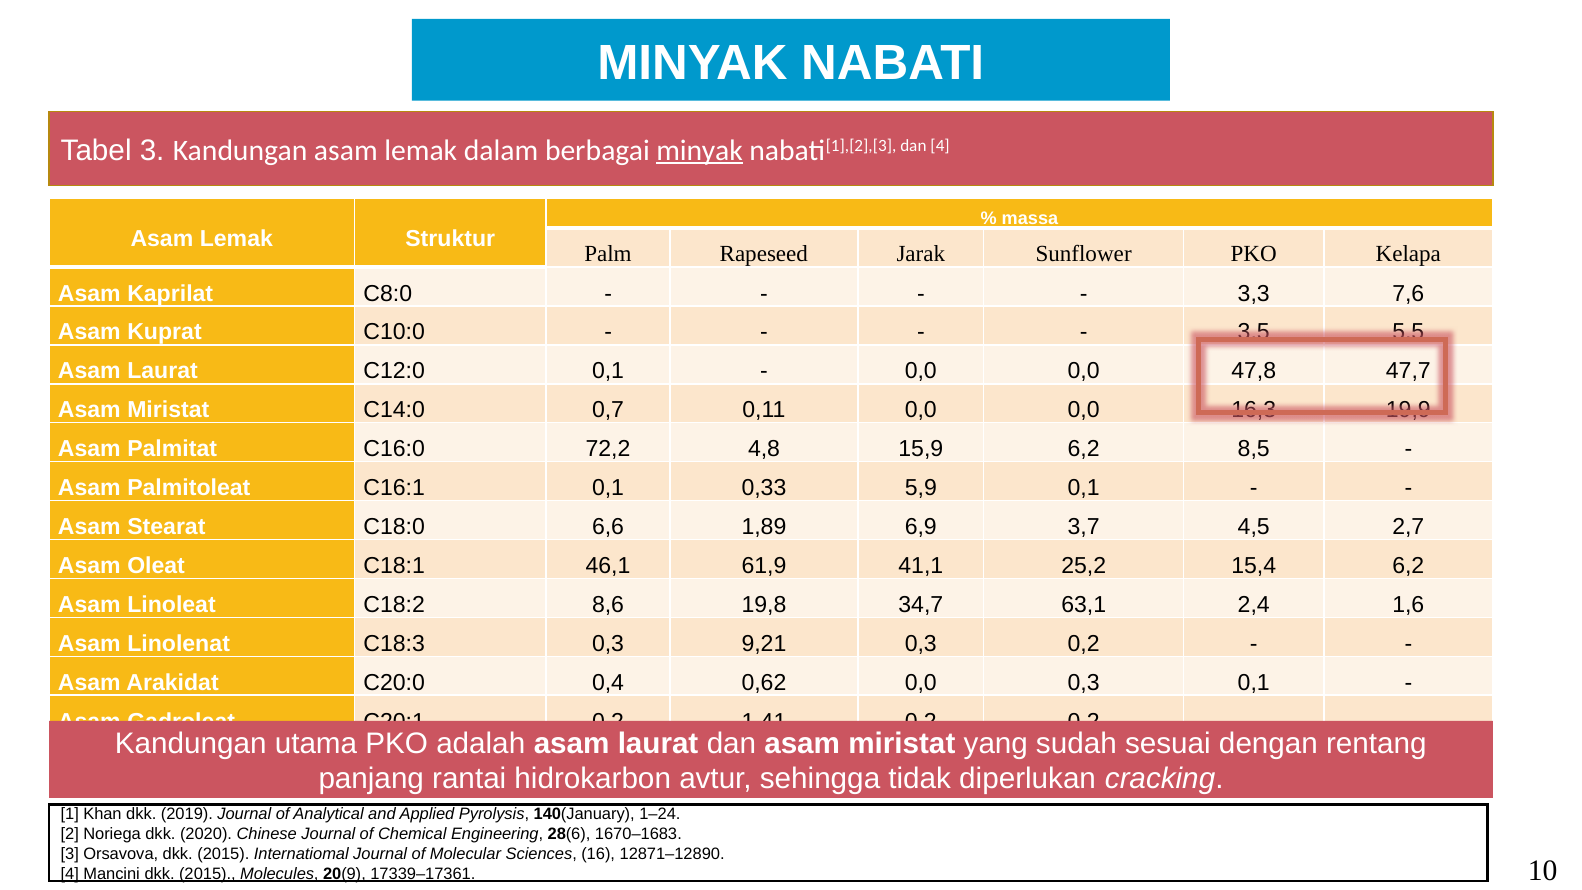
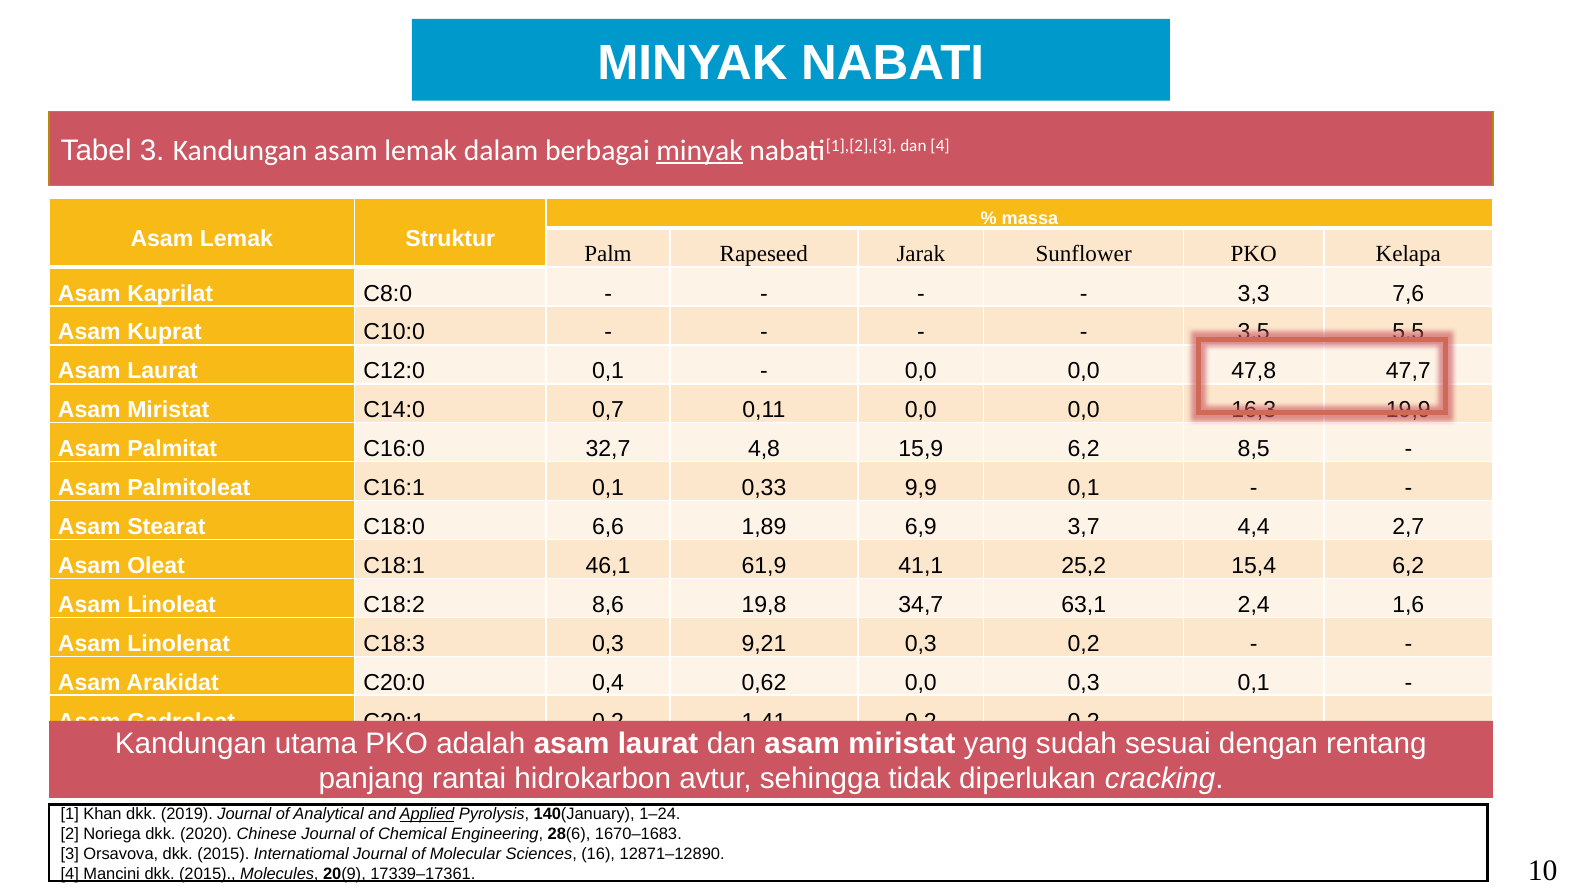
72,2: 72,2 -> 32,7
5,9: 5,9 -> 9,9
4,5: 4,5 -> 4,4
Applied underline: none -> present
